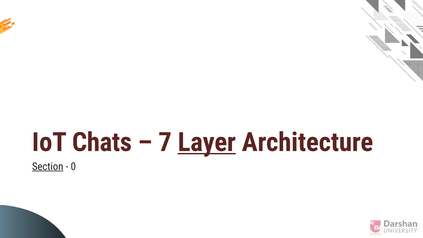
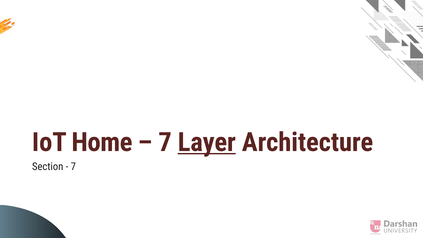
Chats: Chats -> Home
Section underline: present -> none
0 at (73, 166): 0 -> 7
